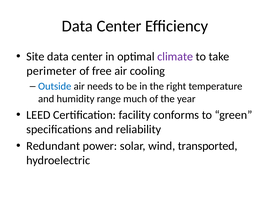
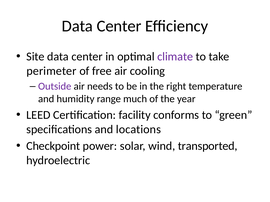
Outside colour: blue -> purple
reliability: reliability -> locations
Redundant: Redundant -> Checkpoint
